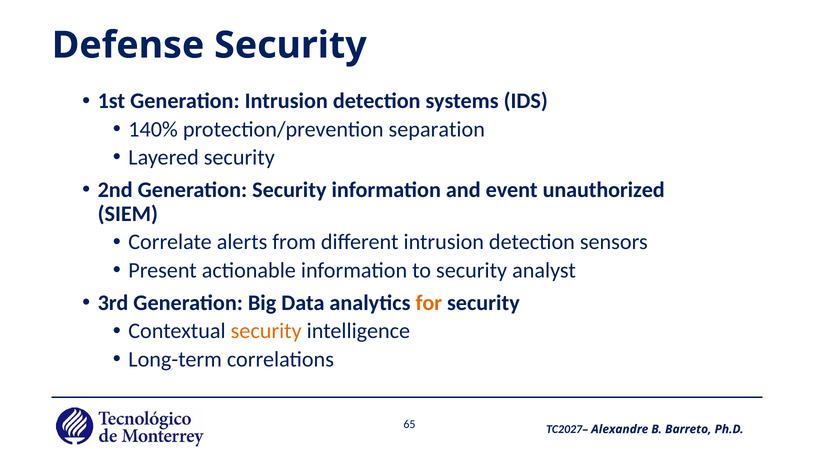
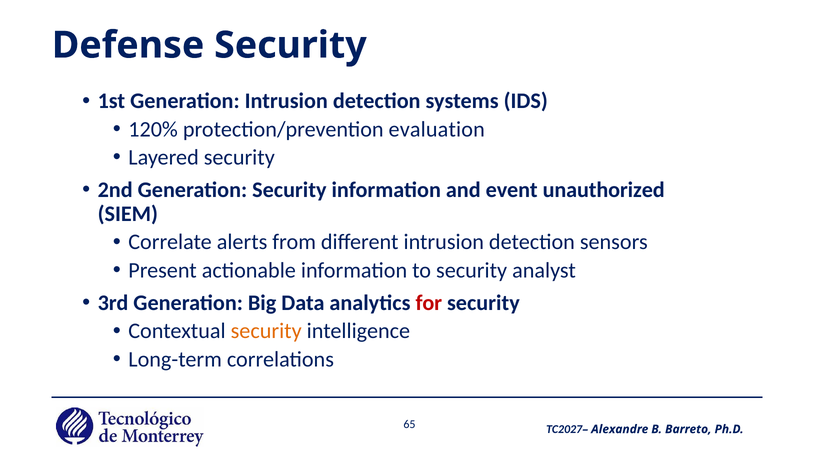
140%: 140% -> 120%
separation: separation -> evaluation
for colour: orange -> red
